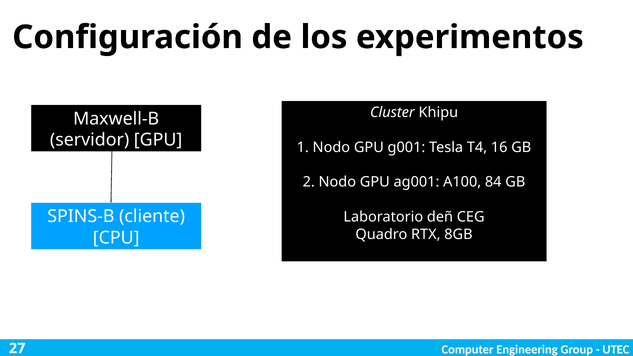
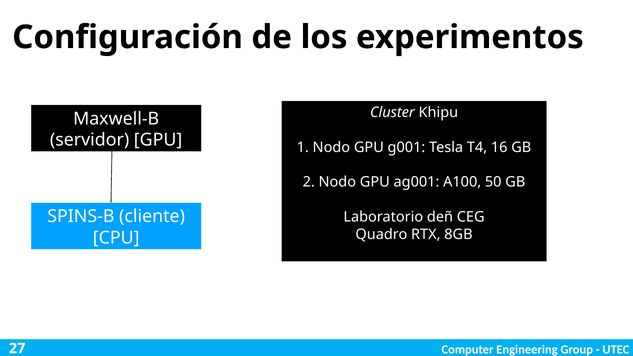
84: 84 -> 50
